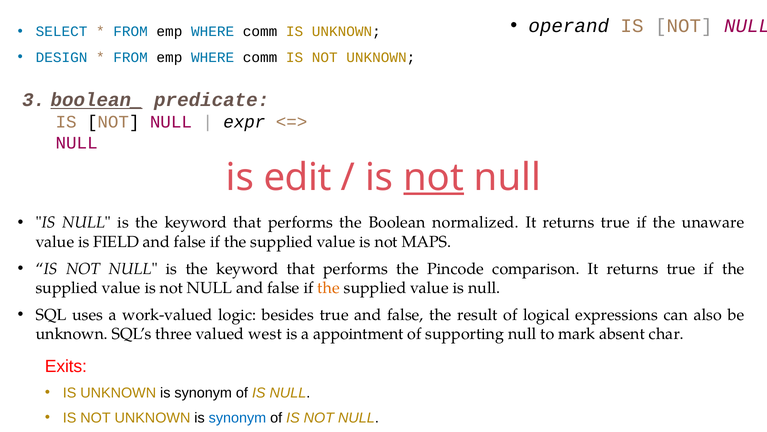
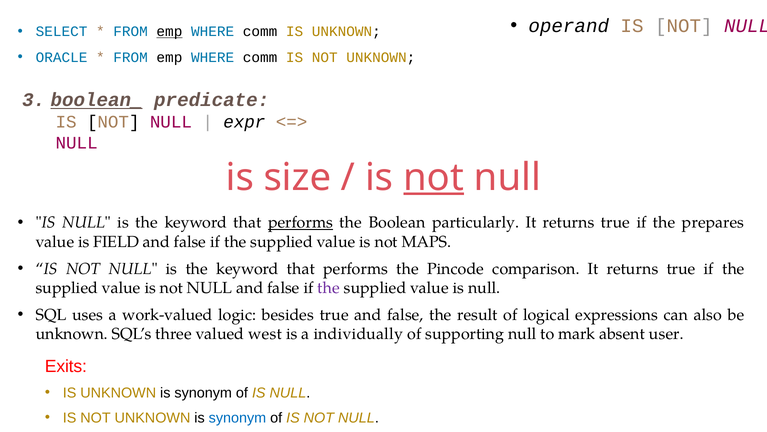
emp at (169, 31) underline: none -> present
DESIGN: DESIGN -> ORACLE
edit: edit -> size
performs at (301, 222) underline: none -> present
normalized: normalized -> particularly
unaware: unaware -> prepares
the at (329, 288) colour: orange -> purple
appointment: appointment -> individually
char: char -> user
